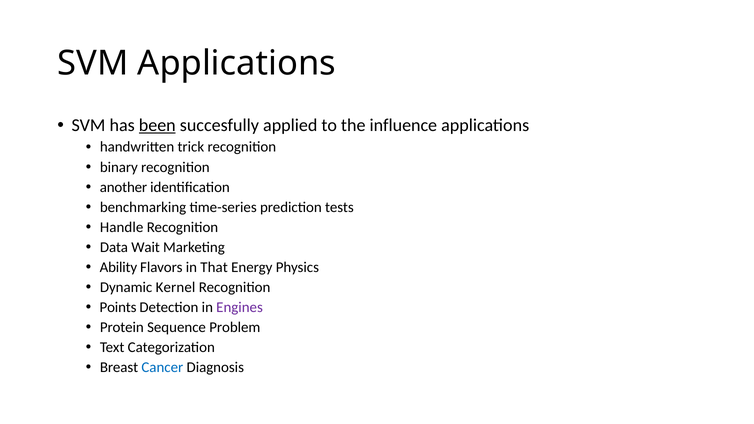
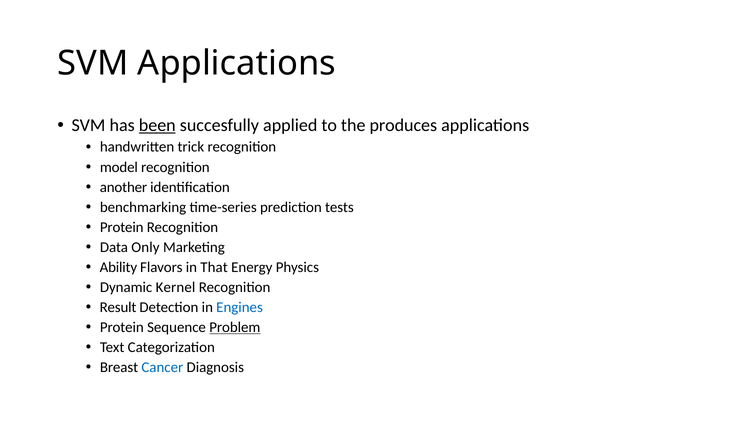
influence: influence -> produces
binary: binary -> model
Handle at (122, 227): Handle -> Protein
Wait: Wait -> Only
Points: Points -> Result
Engines colour: purple -> blue
Problem underline: none -> present
